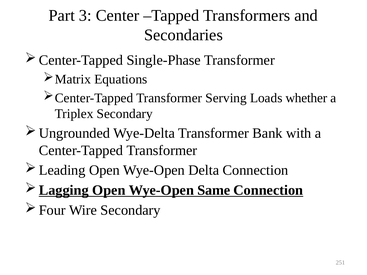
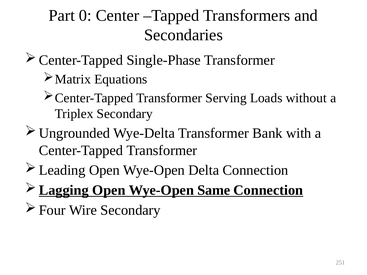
3: 3 -> 0
whether: whether -> without
